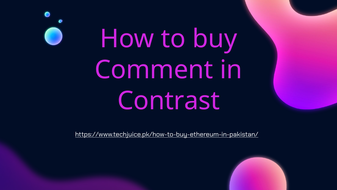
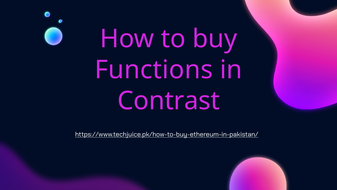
Comment: Comment -> Functions
